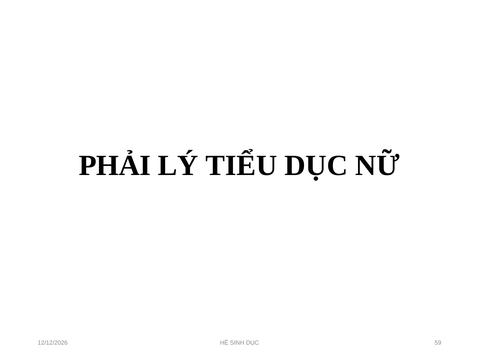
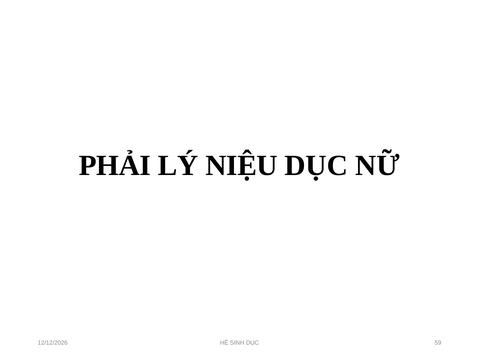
TIỂU: TIỂU -> NIỆU
